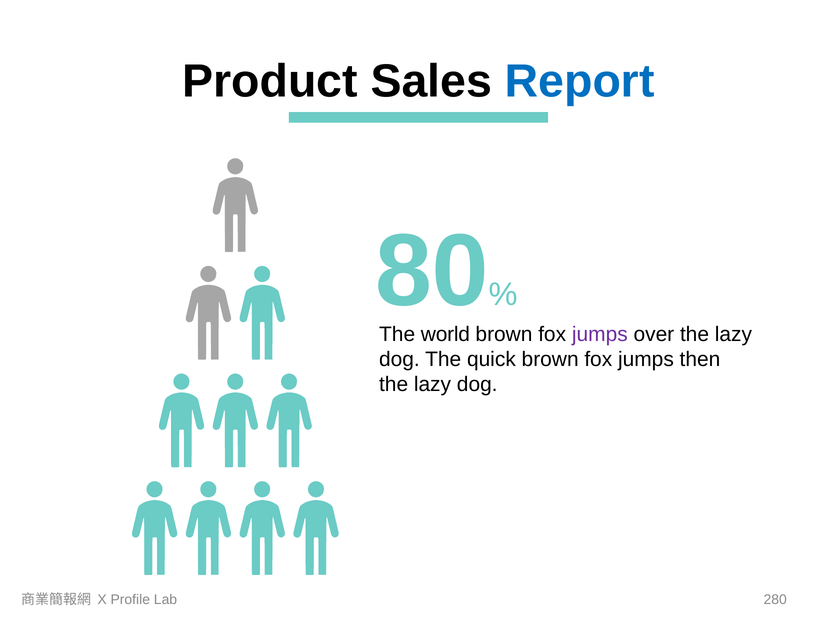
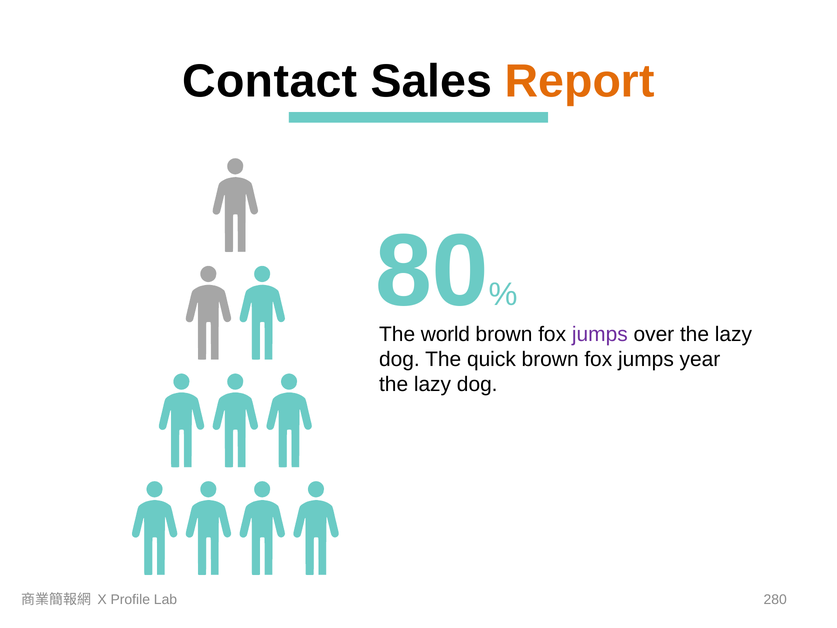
Product: Product -> Contact
Report colour: blue -> orange
then: then -> year
